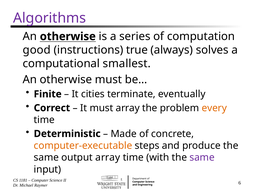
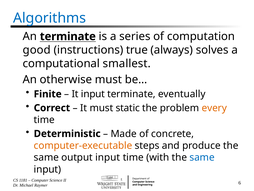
Algorithms colour: purple -> blue
otherwise at (68, 36): otherwise -> terminate
It cities: cities -> input
must array: array -> static
output array: array -> input
same at (202, 157) colour: purple -> blue
